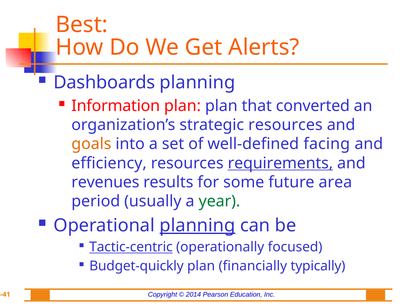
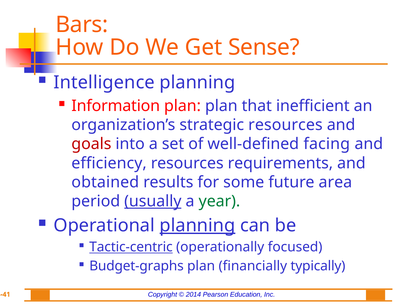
Best: Best -> Bars
Alerts: Alerts -> Sense
Dashboards: Dashboards -> Intelligence
converted: converted -> inefficient
goals colour: orange -> red
requirements underline: present -> none
revenues: revenues -> obtained
usually underline: none -> present
Budget-quickly: Budget-quickly -> Budget-graphs
